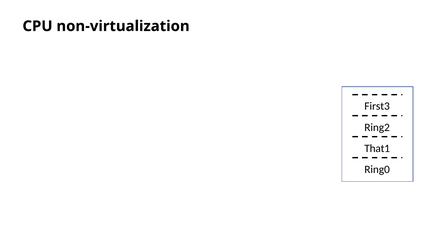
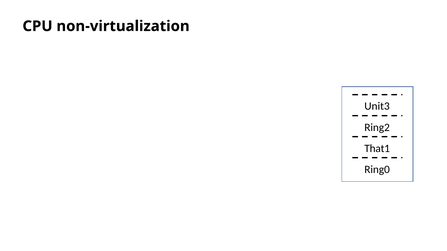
First3: First3 -> Unit3
